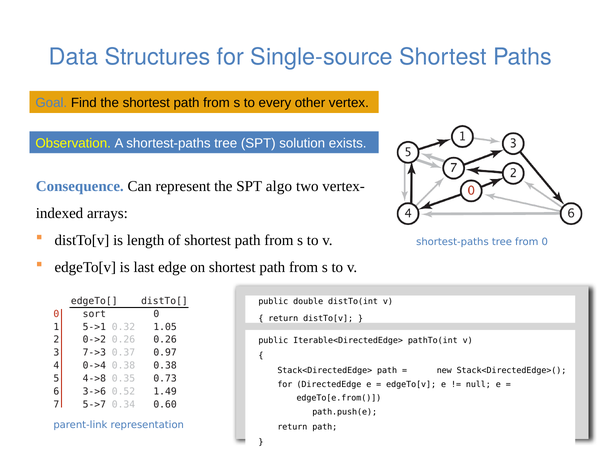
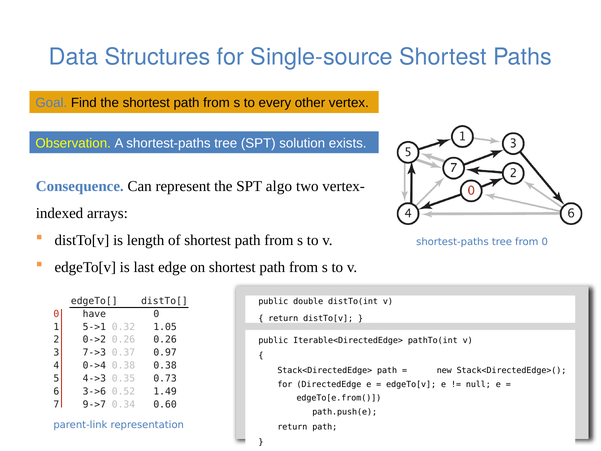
sort: sort -> have
4->8: 4->8 -> 4->3
5->7: 5->7 -> 9->7
